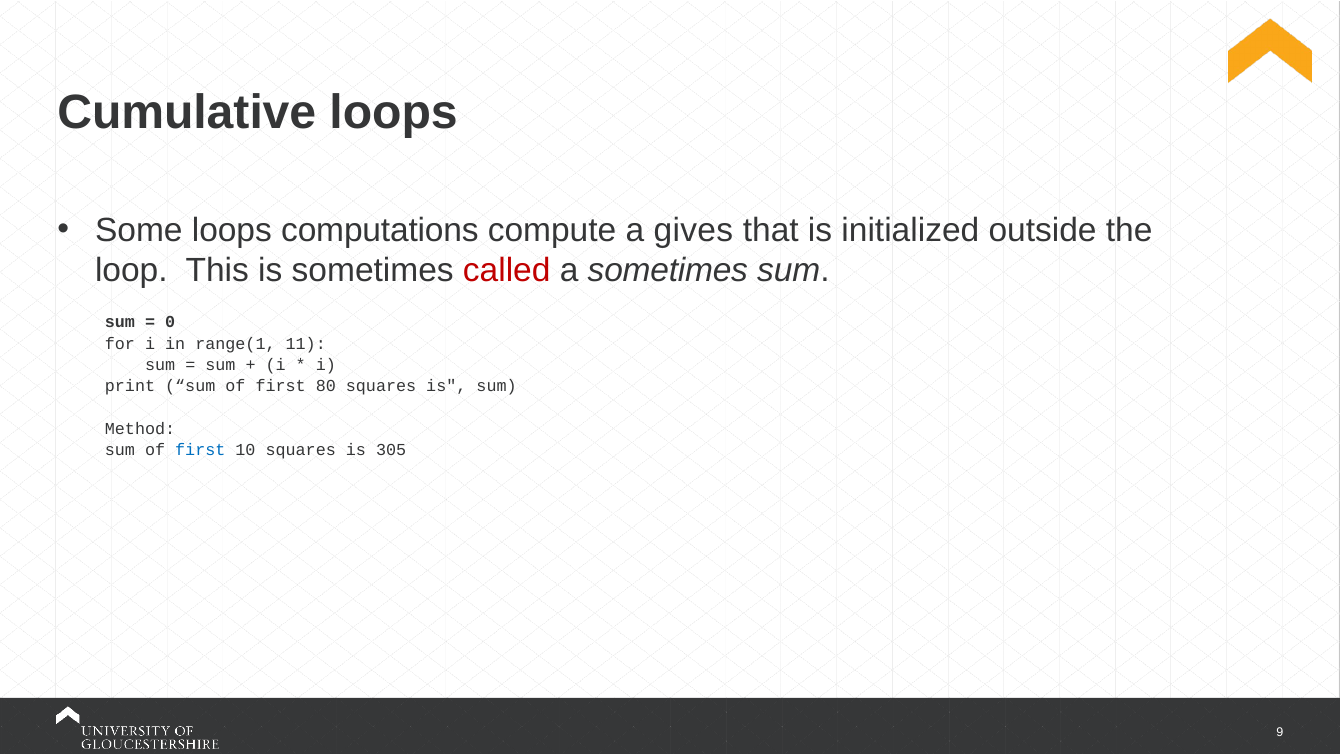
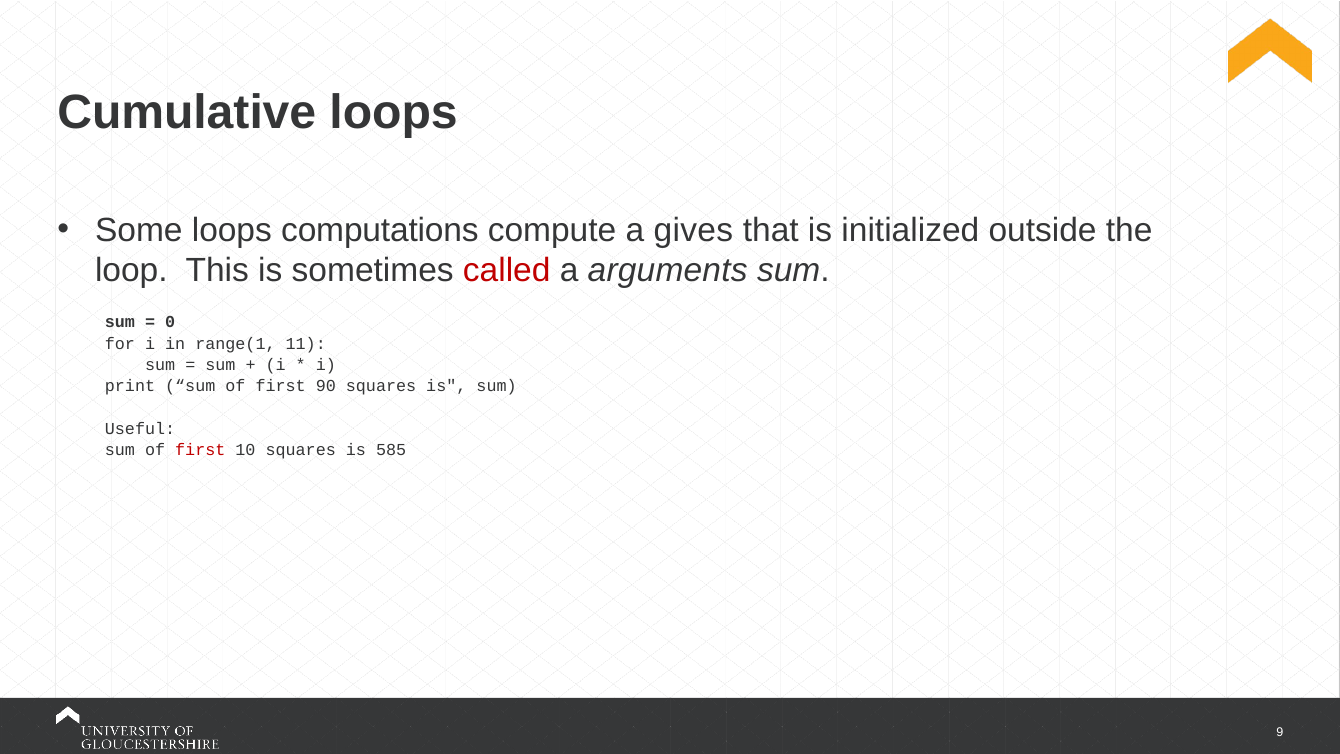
a sometimes: sometimes -> arguments
80: 80 -> 90
Method: Method -> Useful
first at (200, 450) colour: blue -> red
305: 305 -> 585
